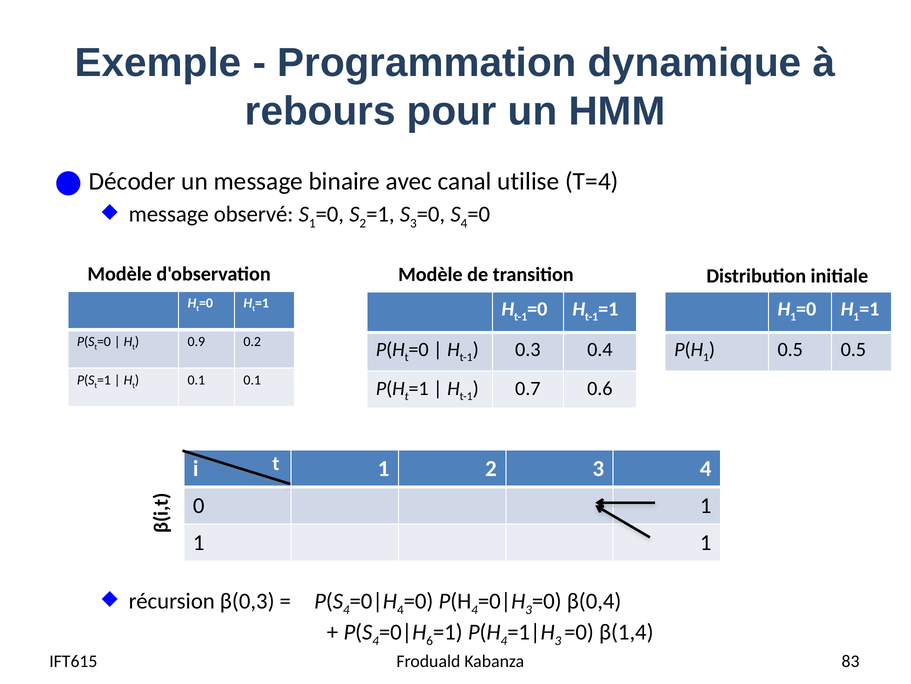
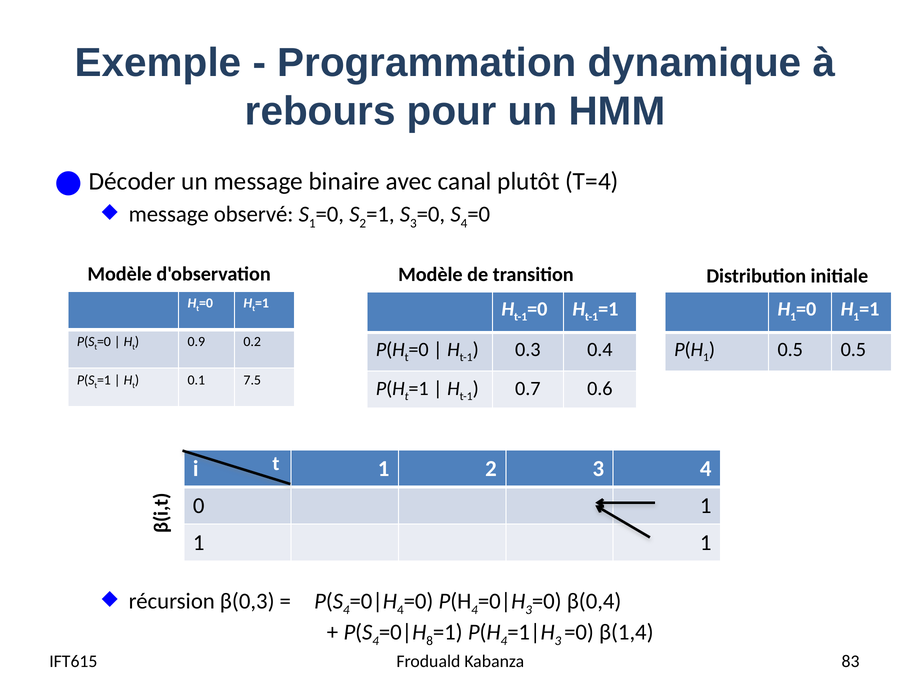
utilise: utilise -> plutôt
0.1 0.1: 0.1 -> 7.5
6: 6 -> 8
